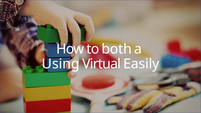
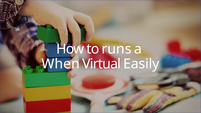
both: both -> runs
Using: Using -> When
